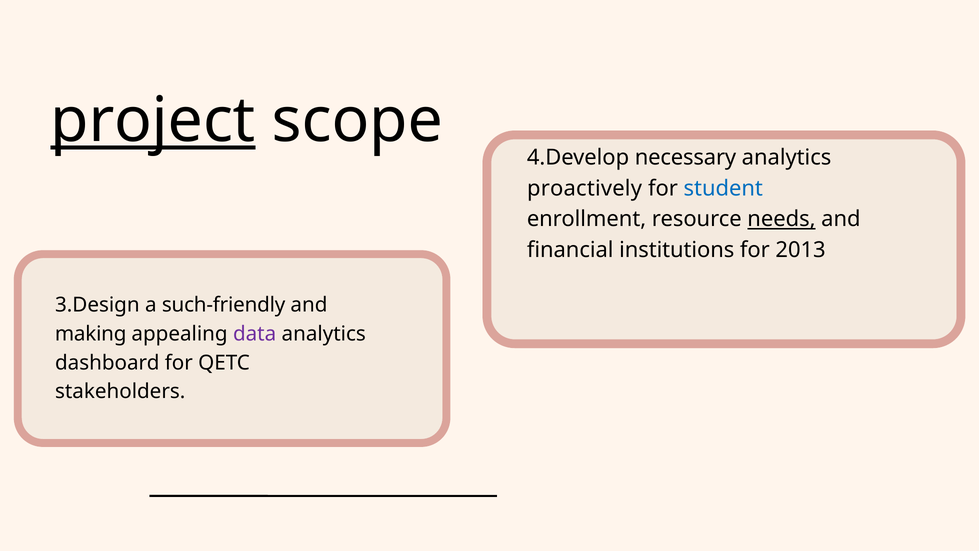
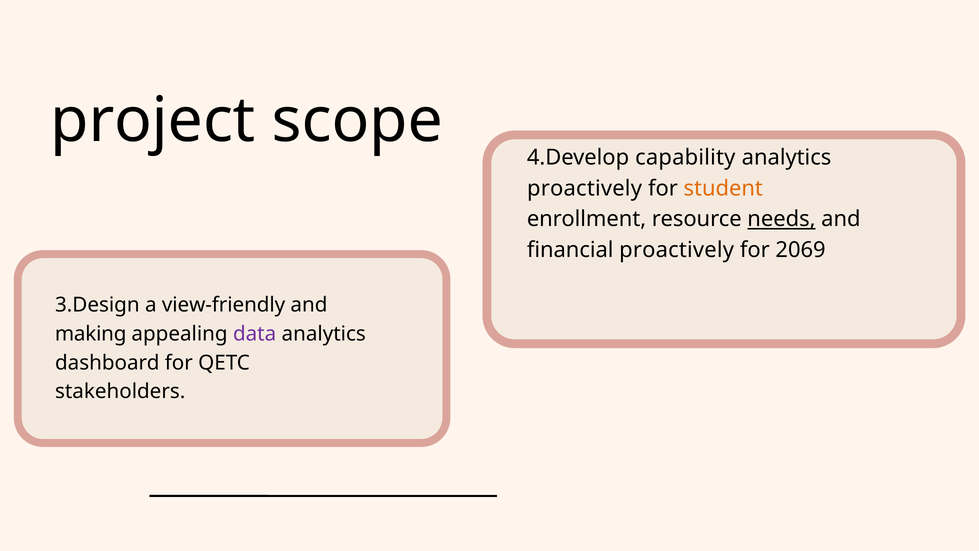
project underline: present -> none
necessary: necessary -> capability
student colour: blue -> orange
financial institutions: institutions -> proactively
2013: 2013 -> 2069
such-friendly: such-friendly -> view-friendly
